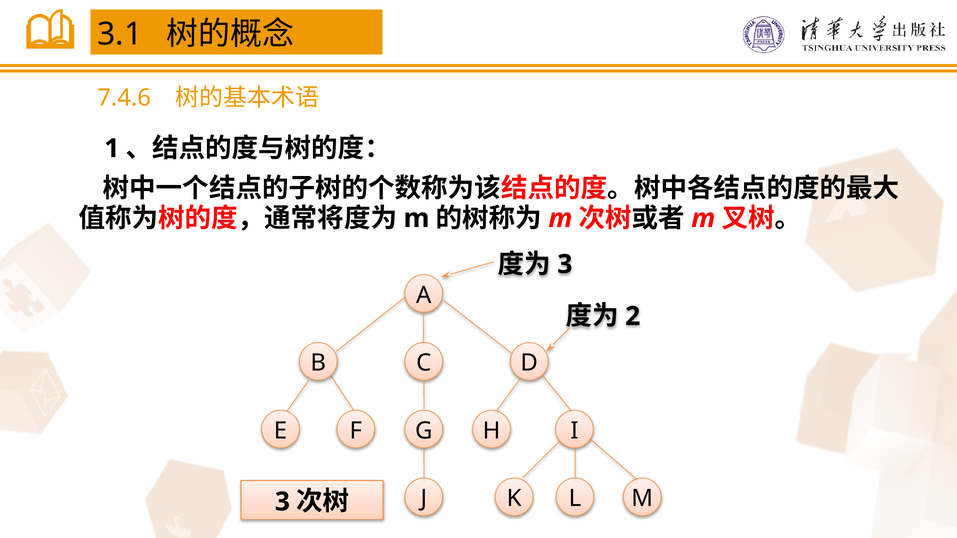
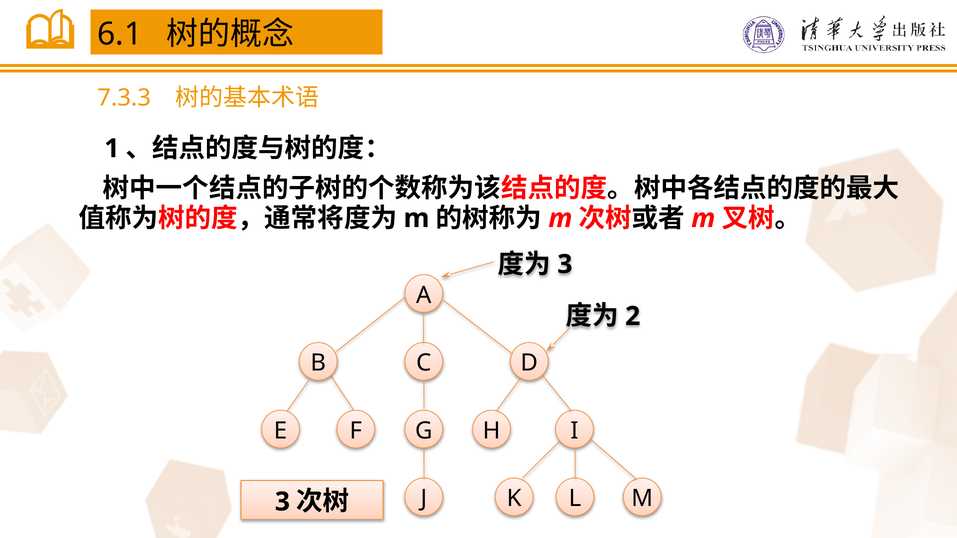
3.1: 3.1 -> 6.1
7.4.6: 7.4.6 -> 7.3.3
